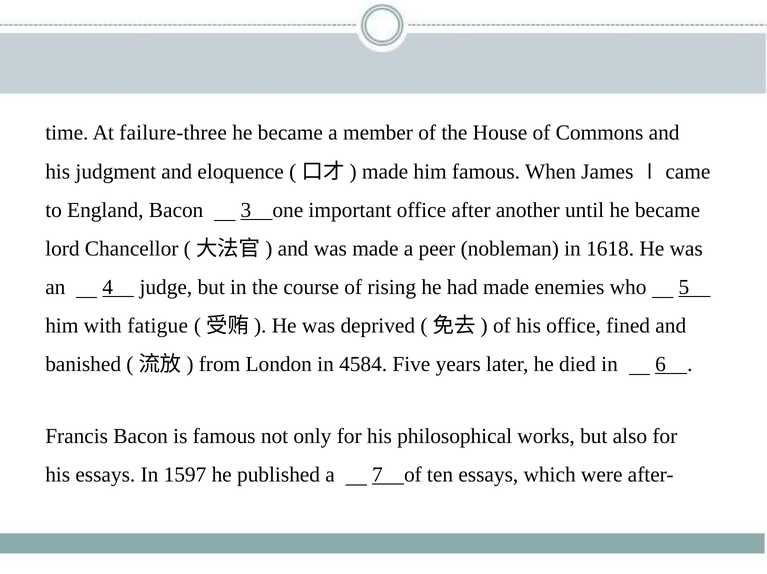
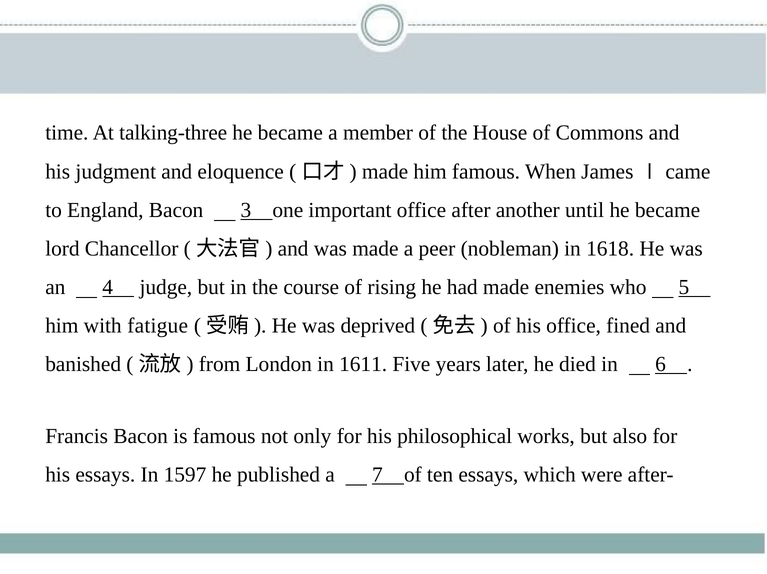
failure-three: failure-three -> talking-three
4584: 4584 -> 1611
